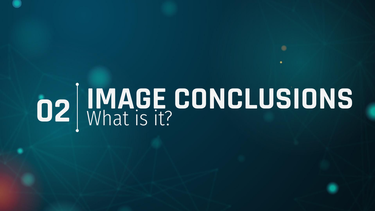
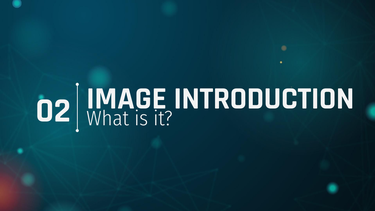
CONCLUSIONS: CONCLUSIONS -> INTRODUCTION
